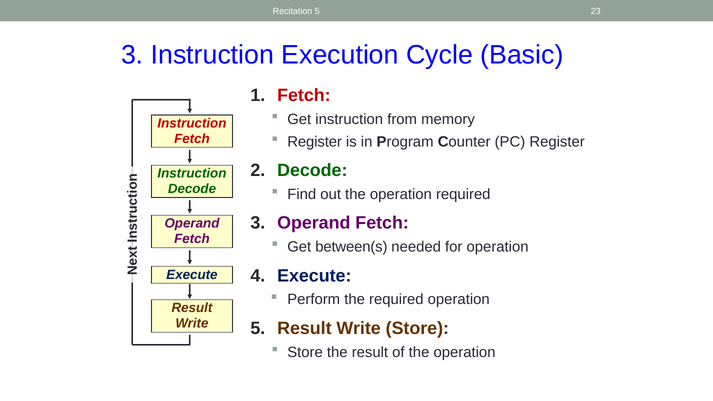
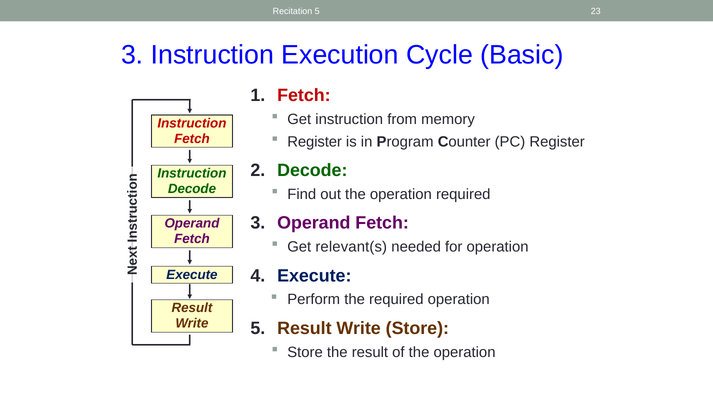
between(s: between(s -> relevant(s
